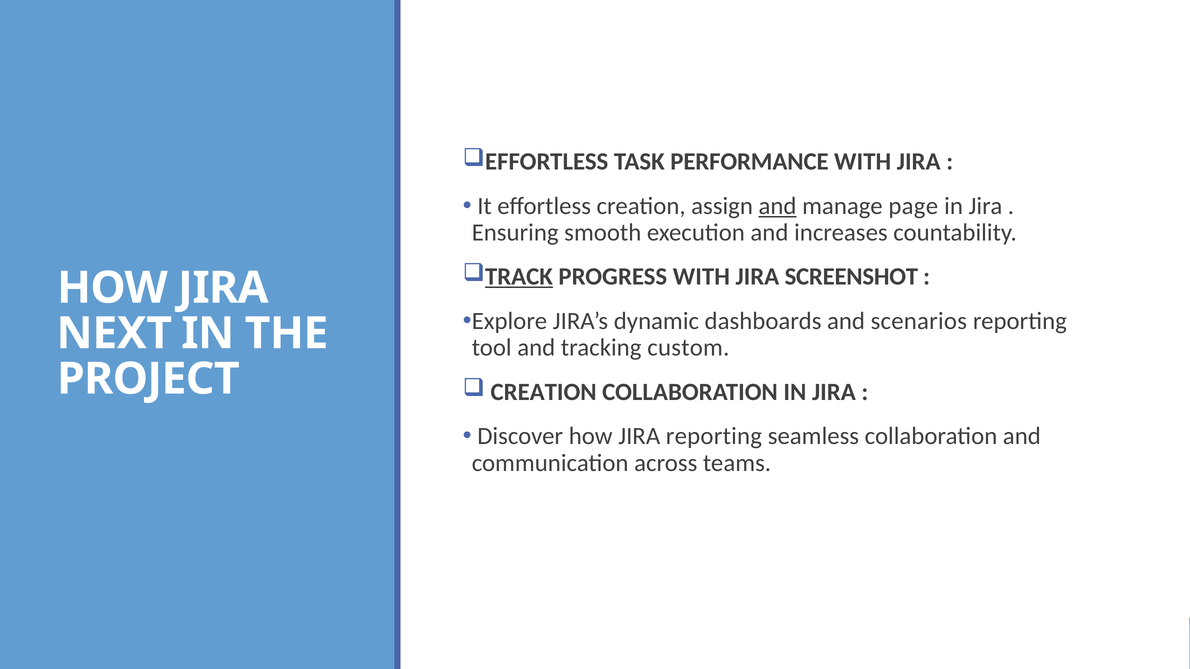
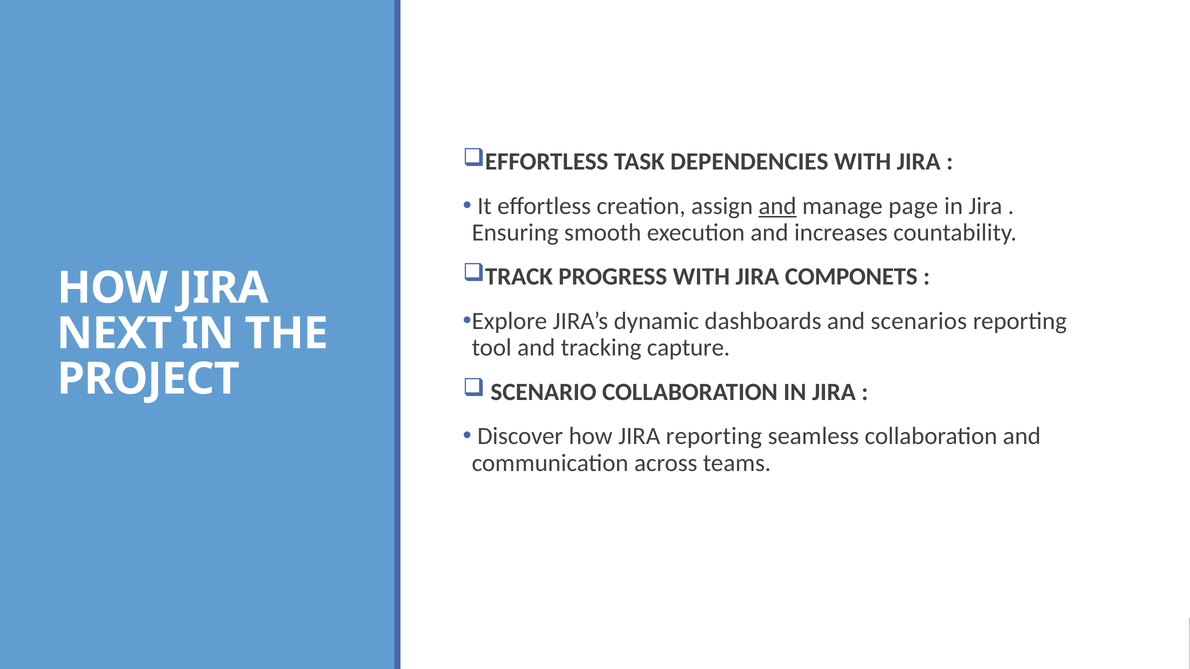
PERFORMANCE: PERFORMANCE -> DEPENDENCIES
TRACK underline: present -> none
SCREENSHOT: SCREENSHOT -> COMPONETS
custom: custom -> capture
CREATION at (544, 392): CREATION -> SCENARIO
